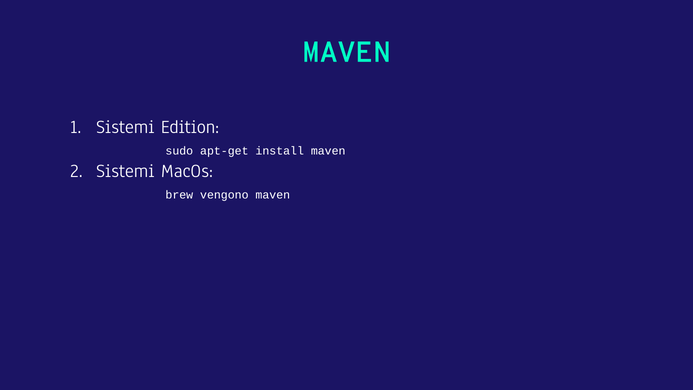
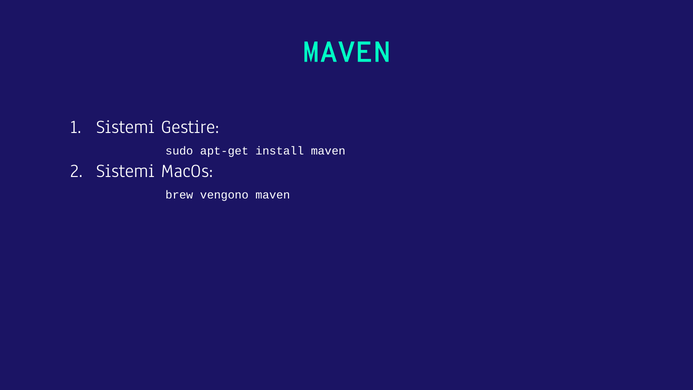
Edition: Edition -> Gestire
